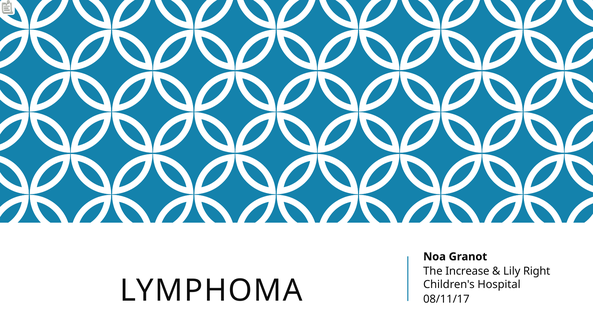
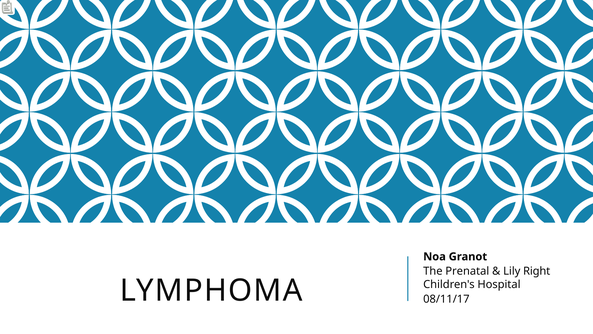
Increase: Increase -> Prenatal
